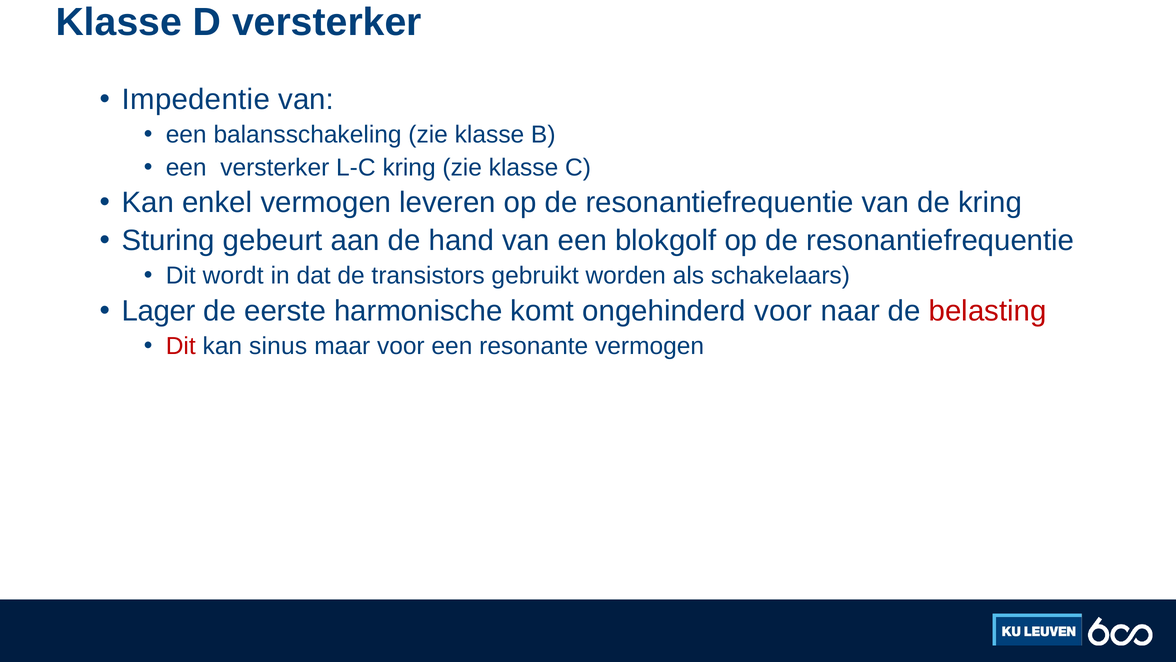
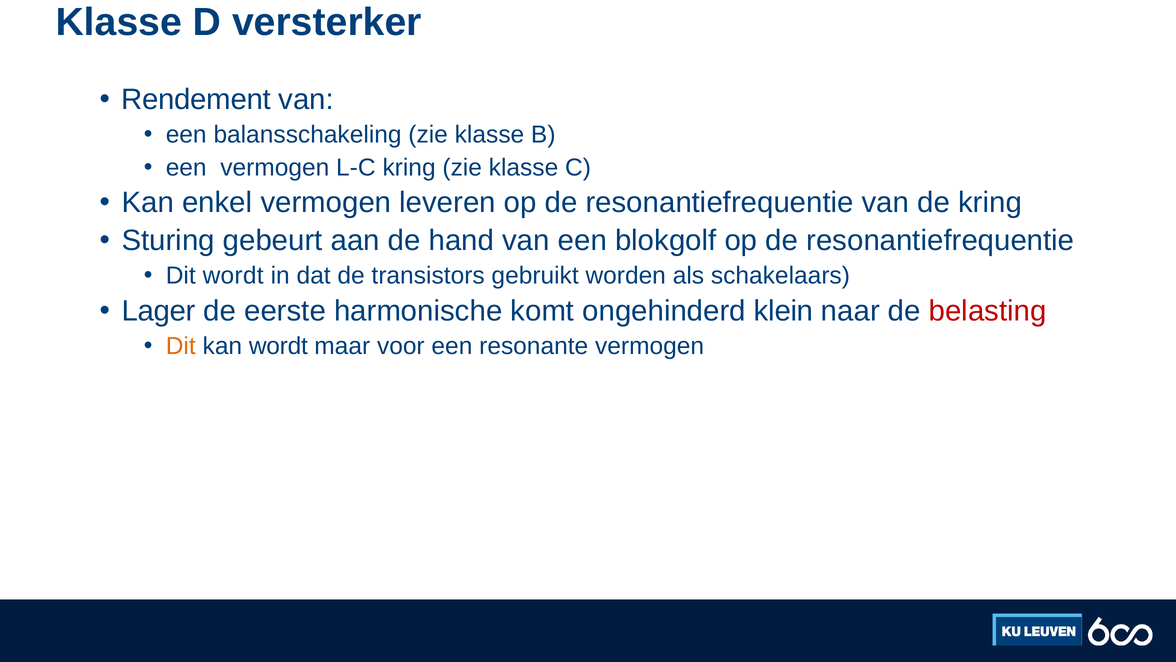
Impedentie: Impedentie -> Rendement
een versterker: versterker -> vermogen
ongehinderd voor: voor -> klein
Dit at (181, 346) colour: red -> orange
kan sinus: sinus -> wordt
